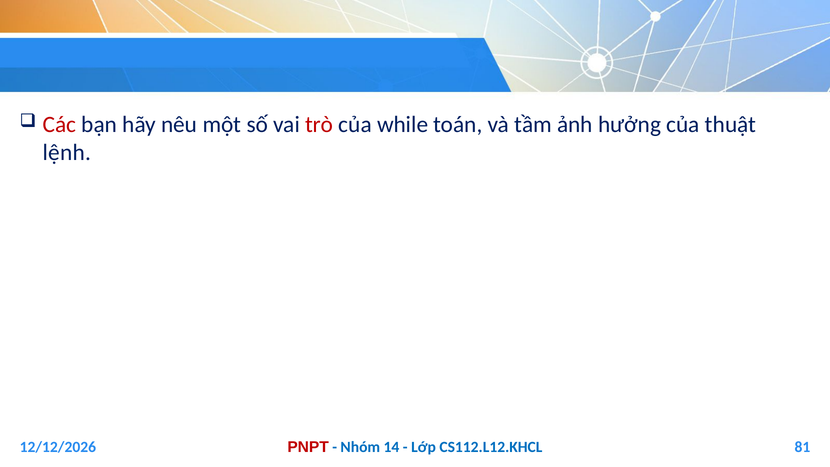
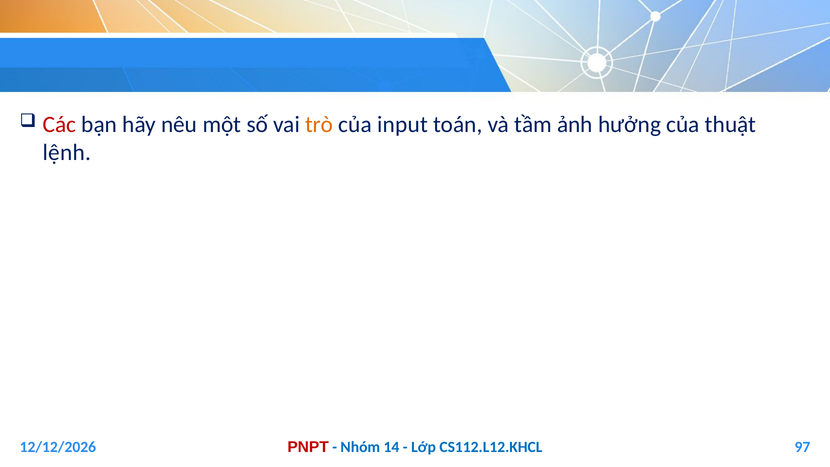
trò colour: red -> orange
while: while -> input
81: 81 -> 97
